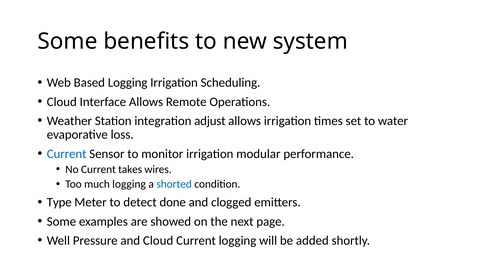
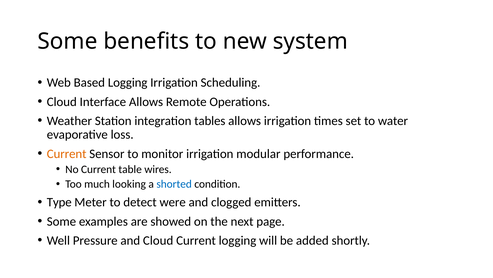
adjust: adjust -> tables
Current at (67, 153) colour: blue -> orange
takes: takes -> table
much logging: logging -> looking
done: done -> were
